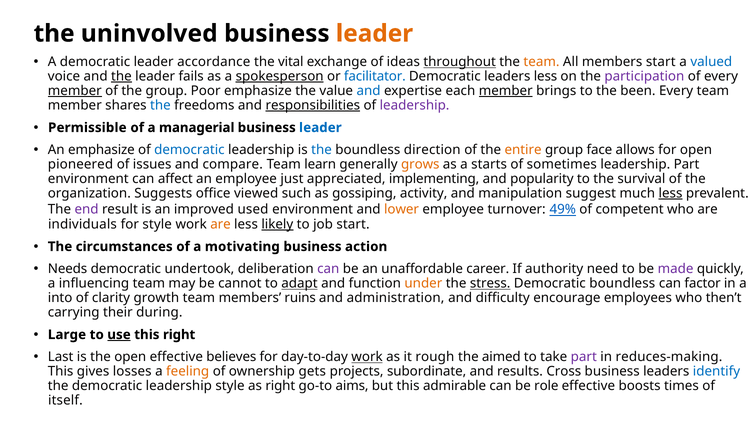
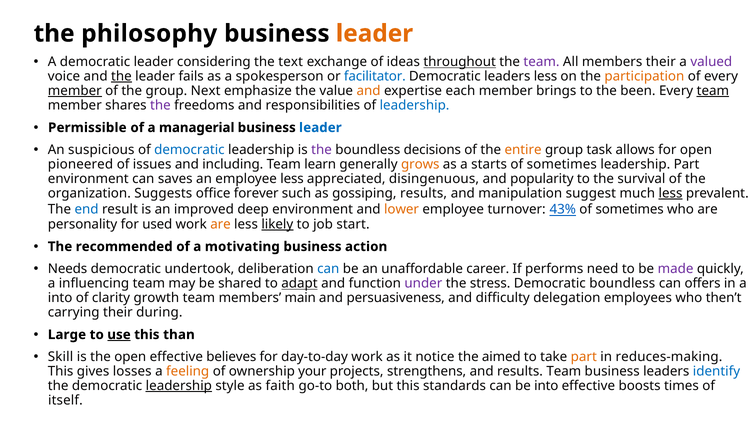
uninvolved: uninvolved -> philosophy
accordance: accordance -> considering
vital: vital -> text
team at (541, 62) colour: orange -> purple
members start: start -> their
valued colour: blue -> purple
spokesperson underline: present -> none
participation colour: purple -> orange
Poor: Poor -> Next
and at (369, 91) colour: blue -> orange
member at (506, 91) underline: present -> none
team at (713, 91) underline: none -> present
the at (160, 105) colour: blue -> purple
responsibilities underline: present -> none
leadership at (415, 105) colour: purple -> blue
An emphasize: emphasize -> suspicious
the at (322, 150) colour: blue -> purple
direction: direction -> decisions
face: face -> task
compare: compare -> including
affect: affect -> saves
employee just: just -> less
implementing: implementing -> disingenuous
viewed: viewed -> forever
gossiping activity: activity -> results
end colour: purple -> blue
used: used -> deep
49%: 49% -> 43%
competent at (630, 209): competent -> sometimes
individuals: individuals -> personality
for style: style -> used
circumstances: circumstances -> recommended
can at (328, 269) colour: purple -> blue
authority: authority -> performs
cannot: cannot -> shared
under colour: orange -> purple
stress underline: present -> none
factor: factor -> offers
ruins: ruins -> main
administration: administration -> persuasiveness
encourage: encourage -> delegation
this right: right -> than
Last: Last -> Skill
work at (367, 357) underline: present -> none
rough: rough -> notice
part at (584, 357) colour: purple -> orange
gets: gets -> your
subordinate: subordinate -> strengthens
results Cross: Cross -> Team
leadership at (179, 386) underline: none -> present
as right: right -> faith
aims: aims -> both
admirable: admirable -> standards
be role: role -> into
